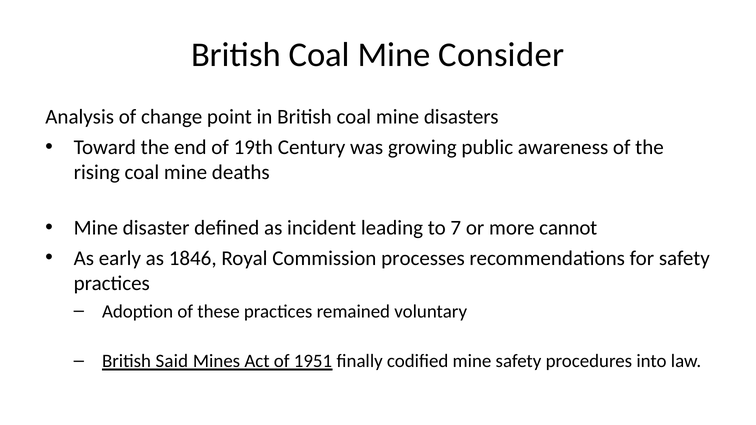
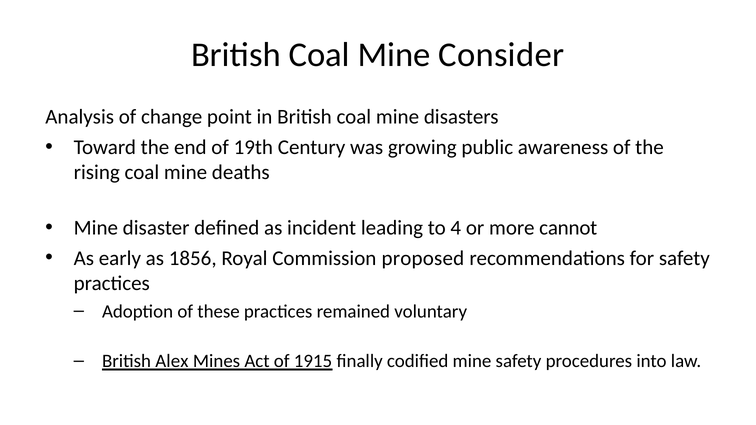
7: 7 -> 4
1846: 1846 -> 1856
processes: processes -> proposed
Said: Said -> Alex
1951: 1951 -> 1915
